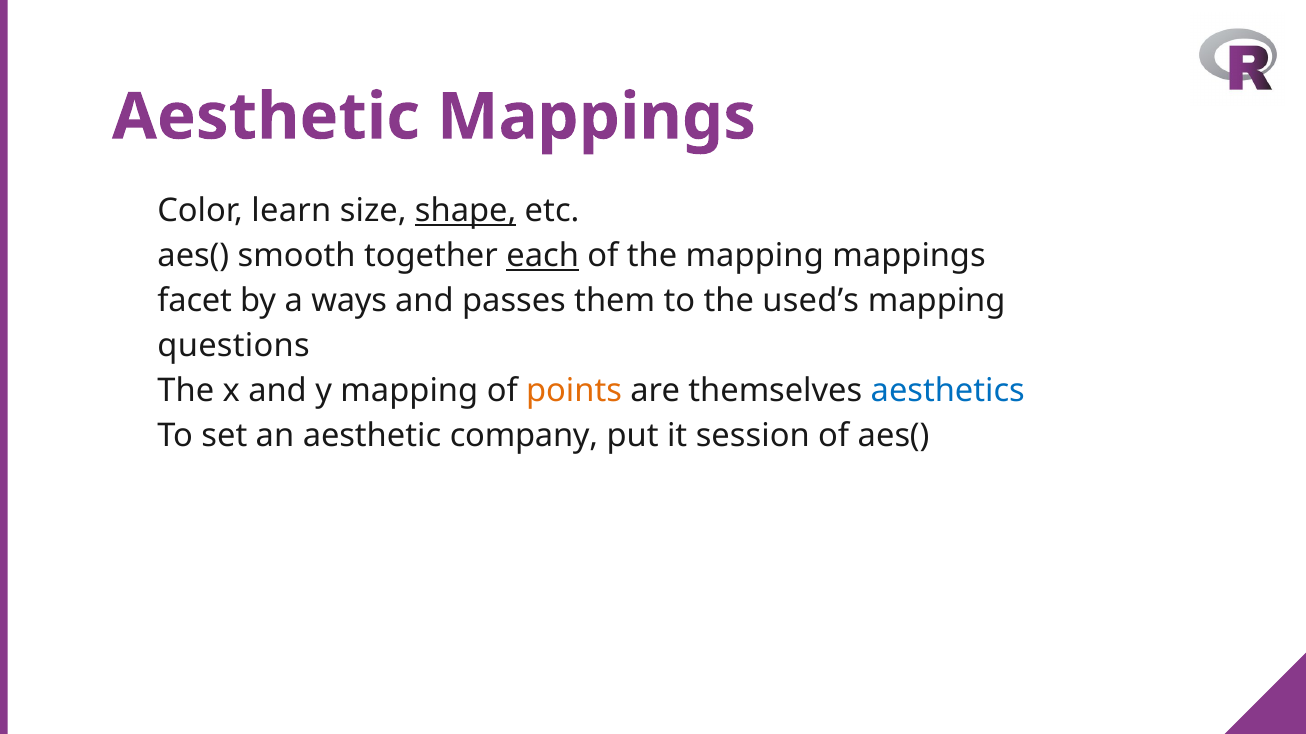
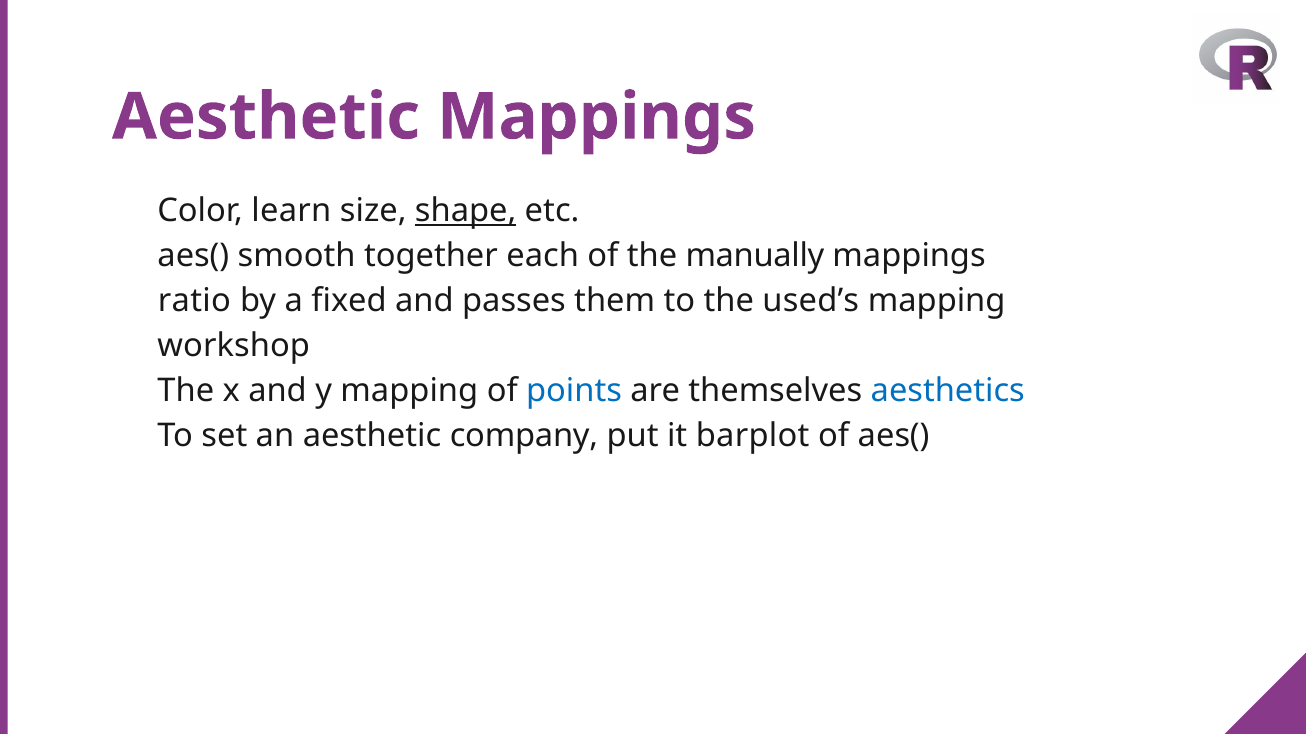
each underline: present -> none
the mapping: mapping -> manually
facet: facet -> ratio
ways: ways -> fixed
questions: questions -> workshop
points colour: orange -> blue
session: session -> barplot
